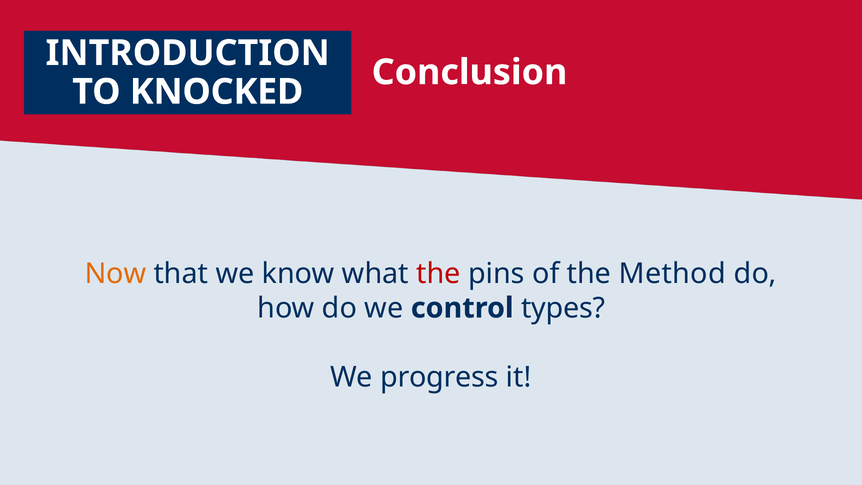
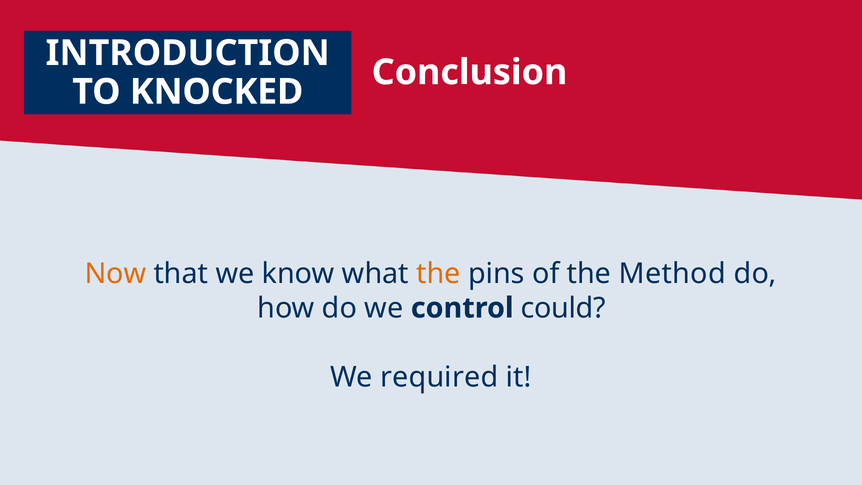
the at (438, 274) colour: red -> orange
types: types -> could
progress: progress -> required
